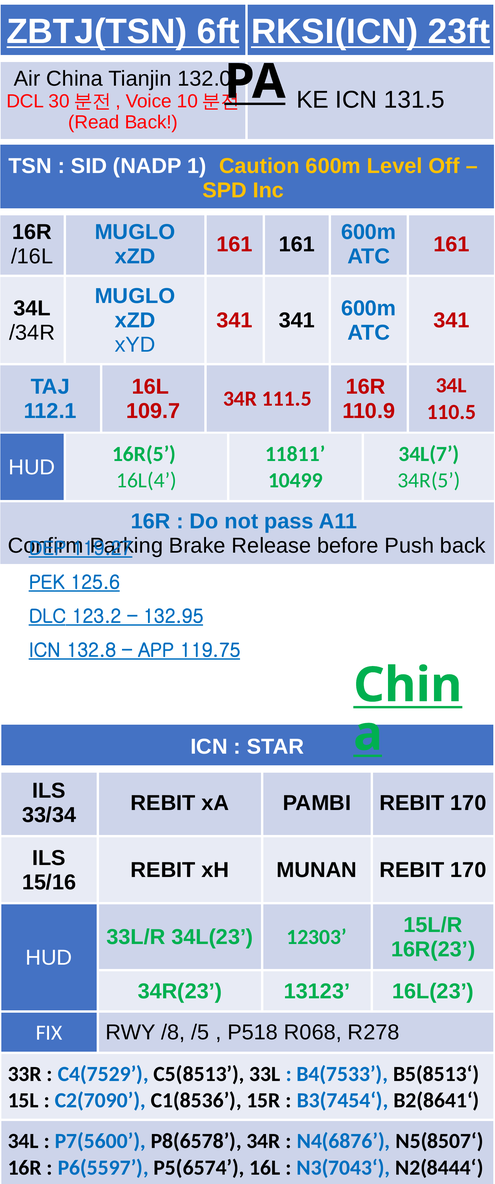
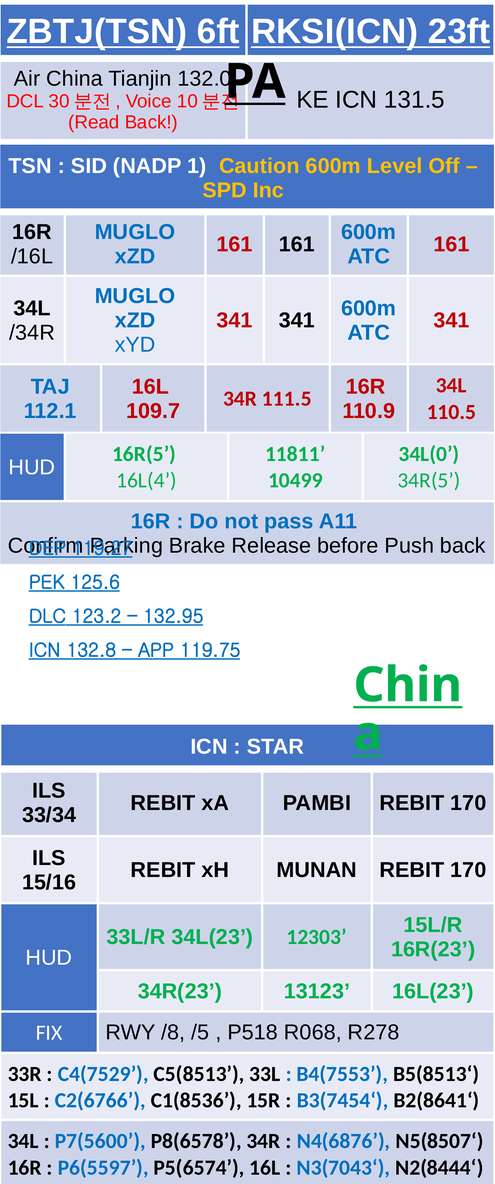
34L(7: 34L(7 -> 34L(0
B4(7533: B4(7533 -> B4(7553
C2(7090: C2(7090 -> C2(6766
